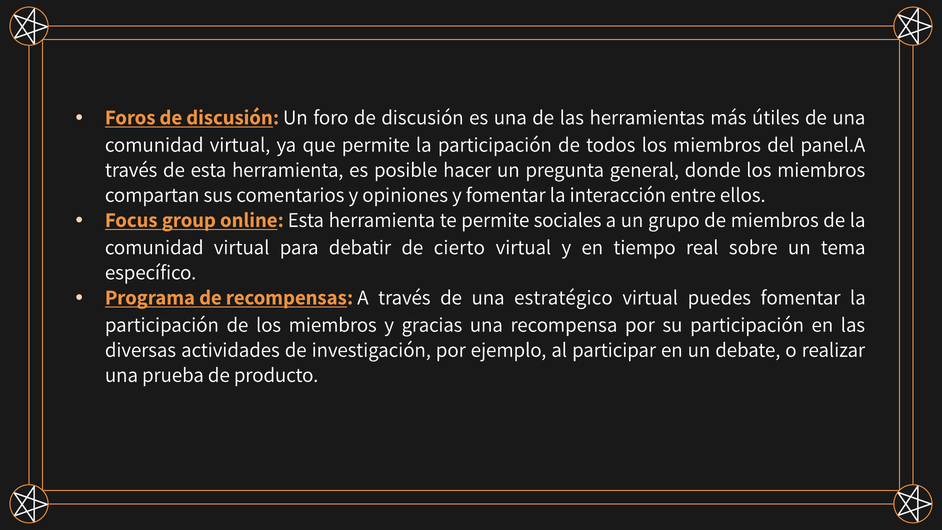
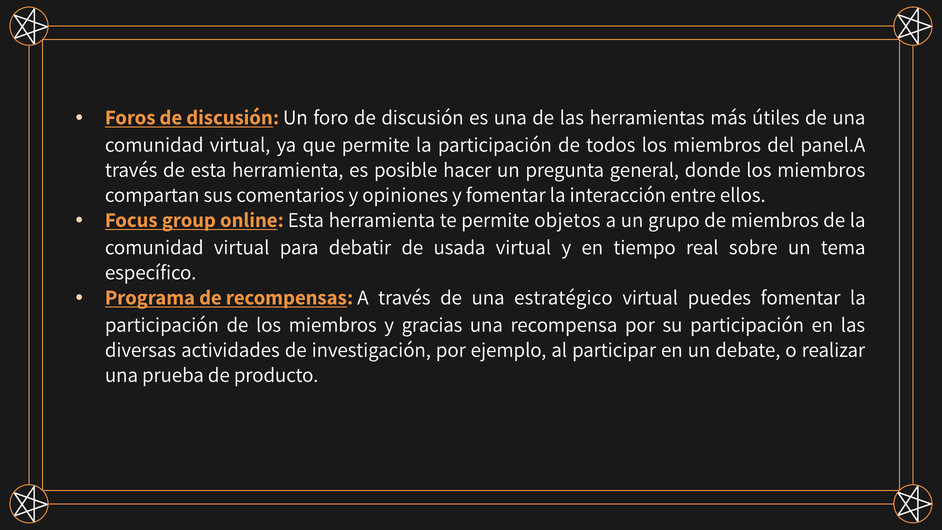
sociales: sociales -> objetos
cierto: cierto -> usada
